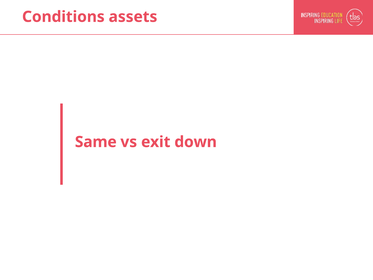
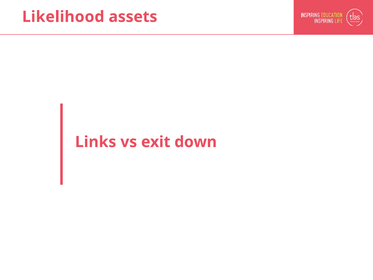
Conditions: Conditions -> Likelihood
Same: Same -> Links
